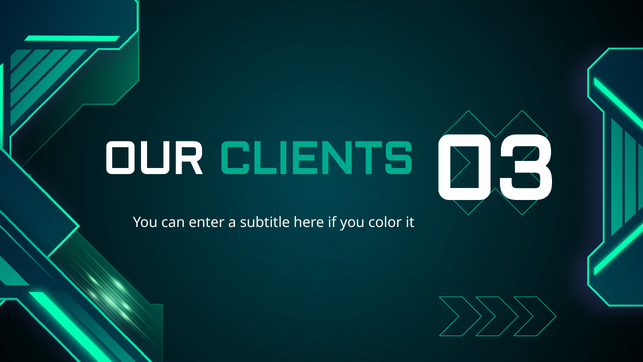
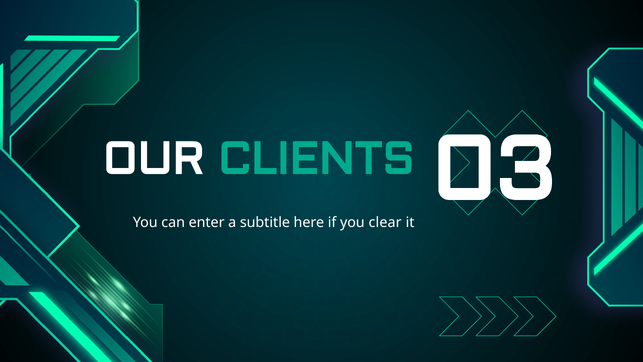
color: color -> clear
